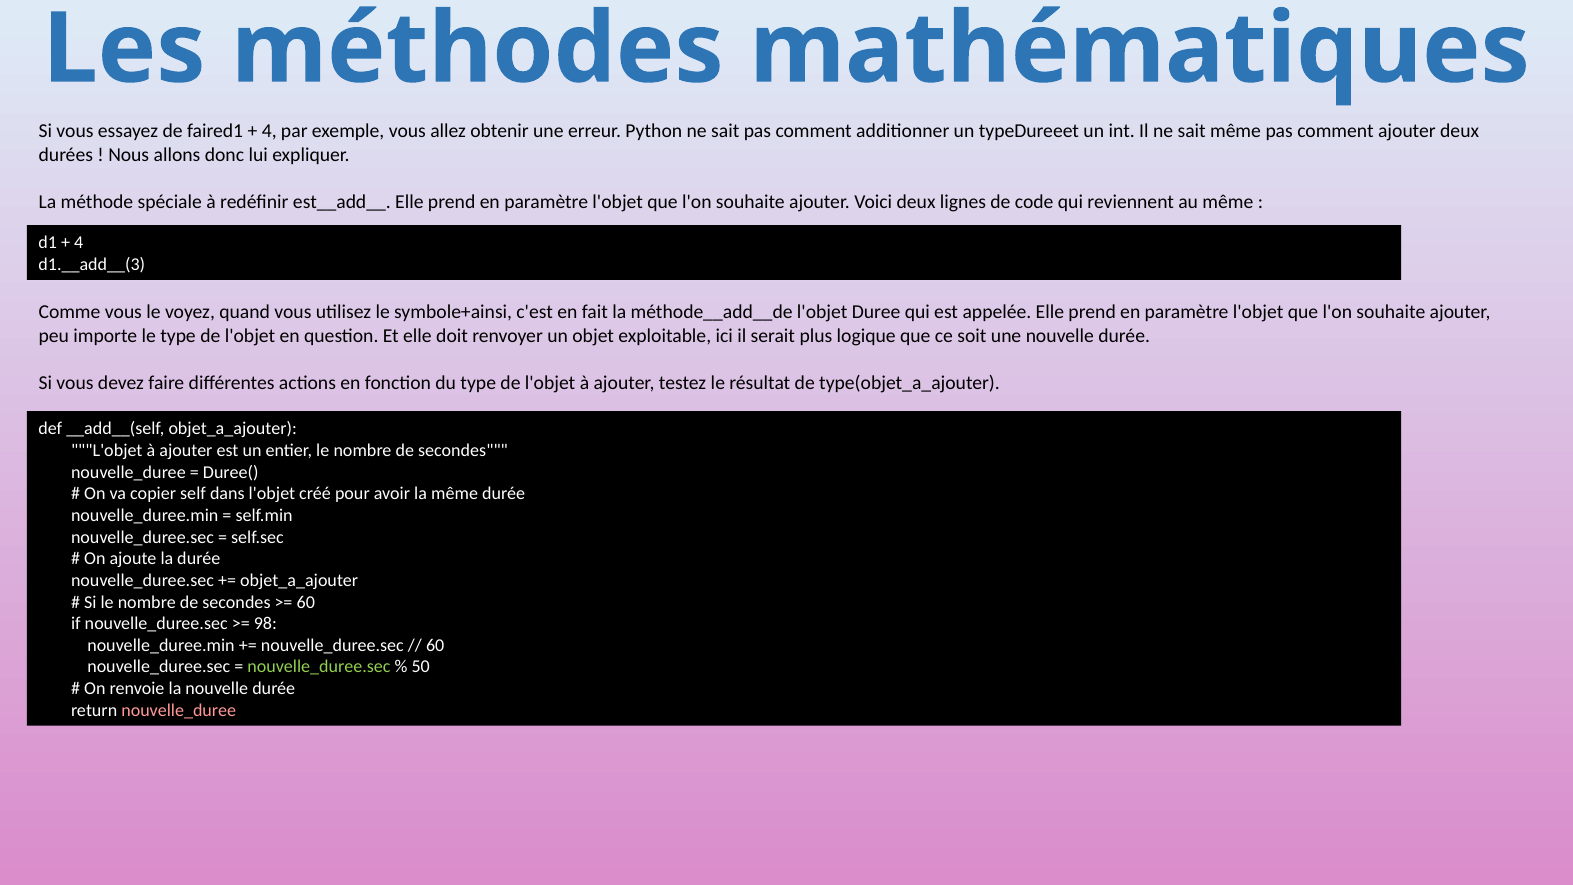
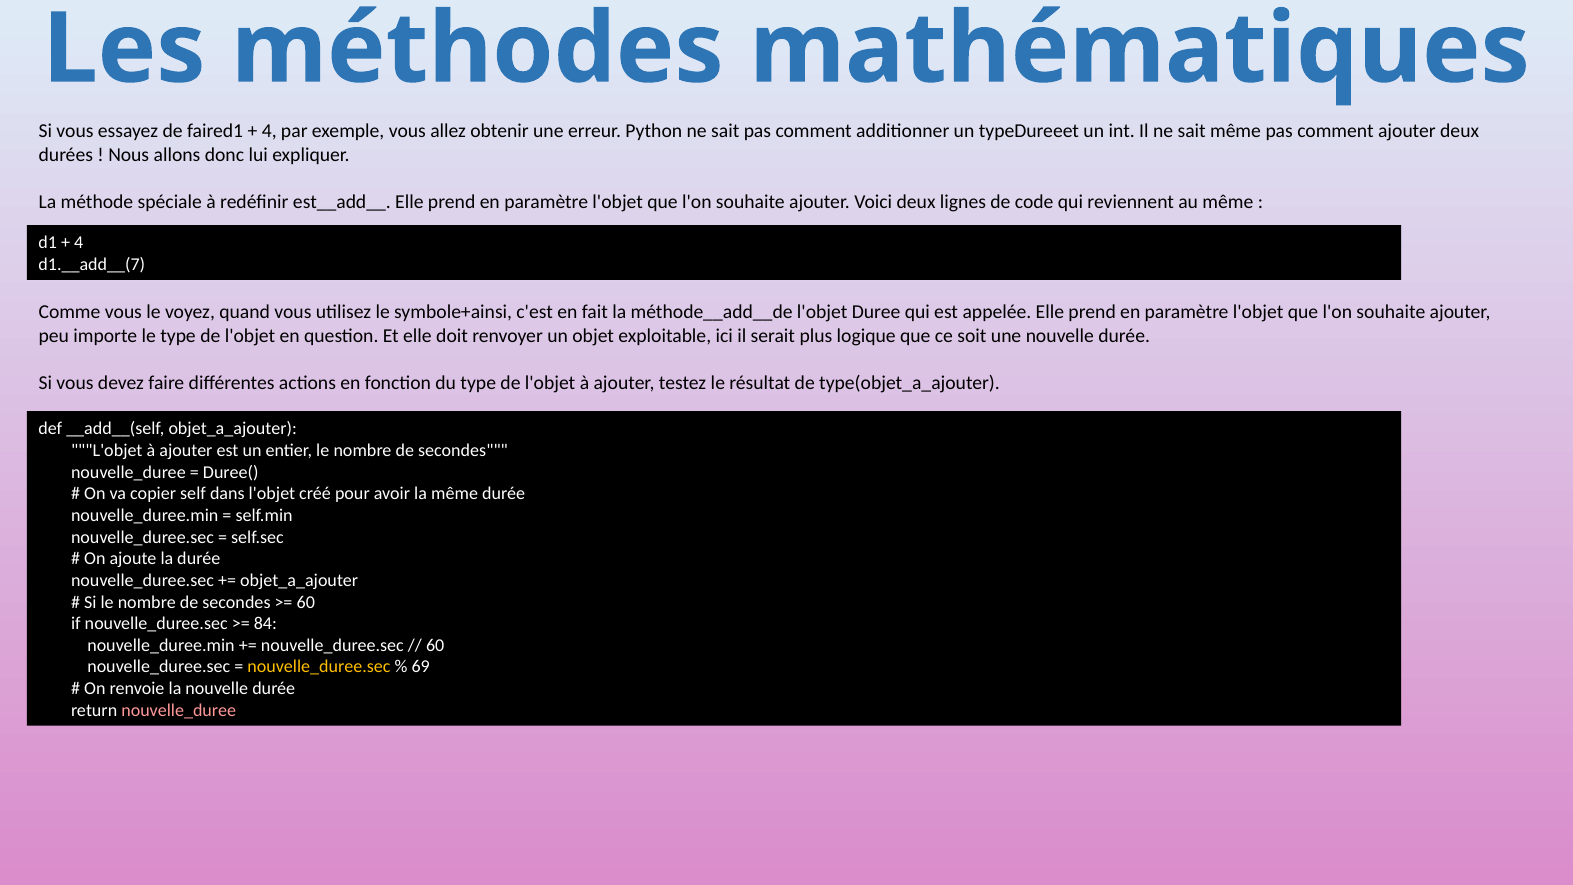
d1.__add__(3: d1.__add__(3 -> d1.__add__(7
98: 98 -> 84
nouvelle_duree.sec at (319, 667) colour: light green -> yellow
50: 50 -> 69
